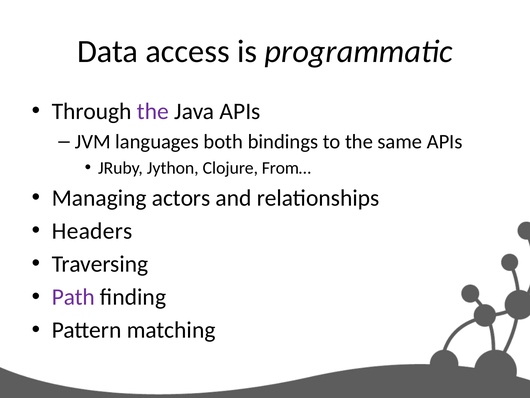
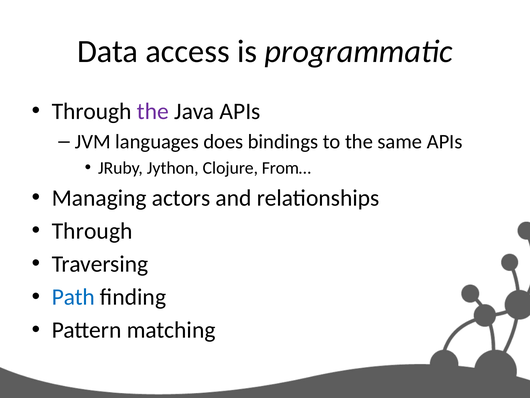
both: both -> does
Headers at (92, 231): Headers -> Through
Path colour: purple -> blue
